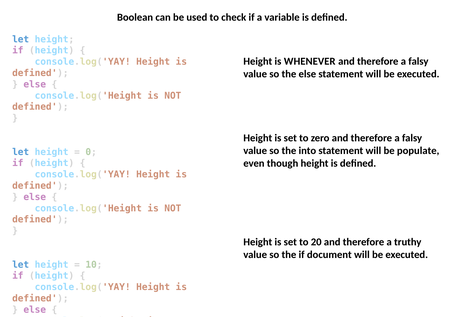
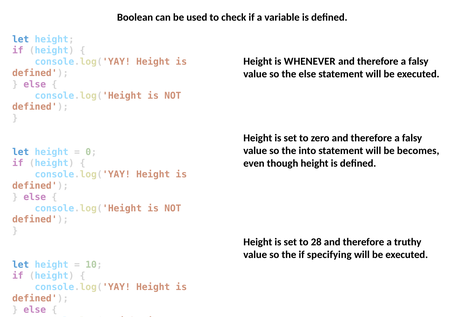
populate: populate -> becomes
20: 20 -> 28
document: document -> specifying
